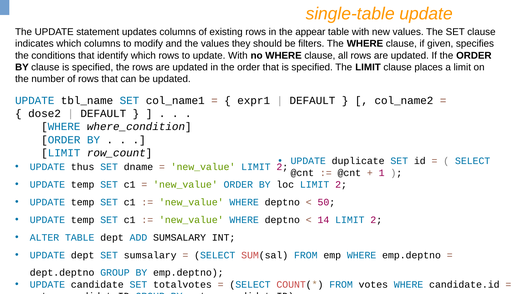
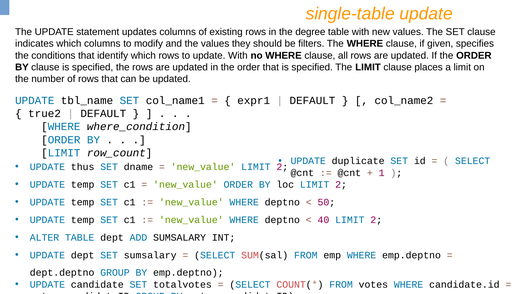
appear: appear -> degree
dose2: dose2 -> true2
14: 14 -> 40
